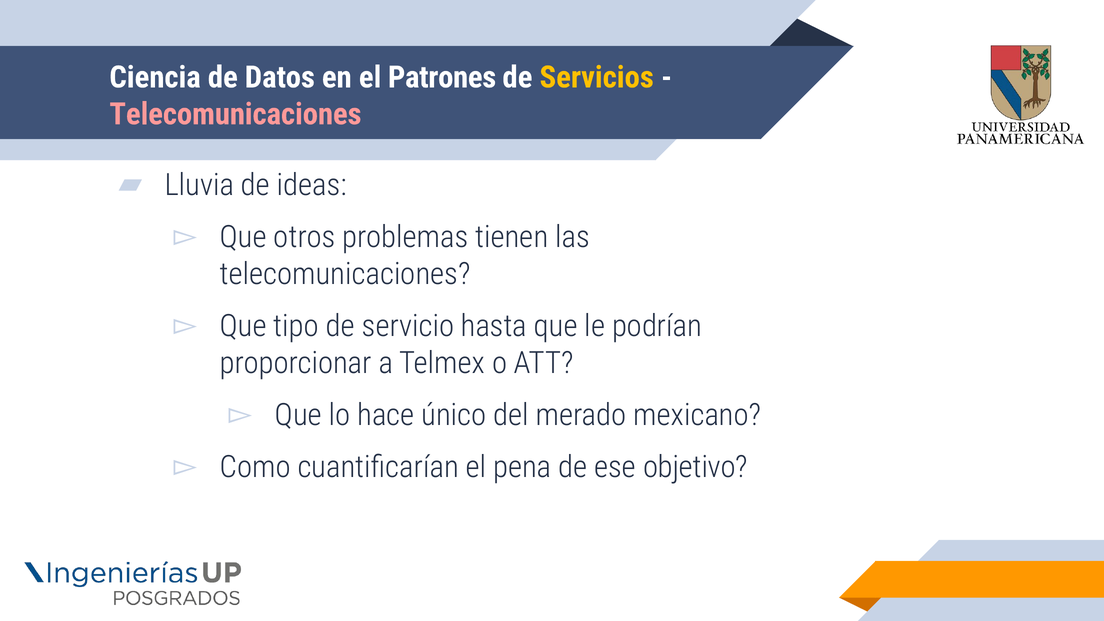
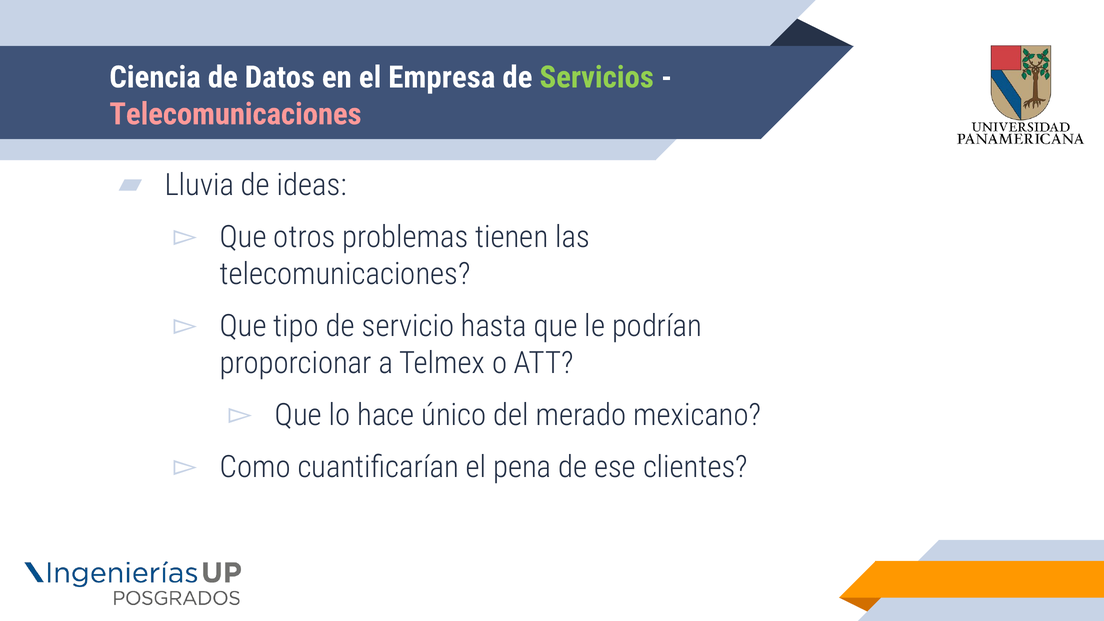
Patrones: Patrones -> Empresa
Servicios colour: yellow -> light green
objetivo: objetivo -> clientes
